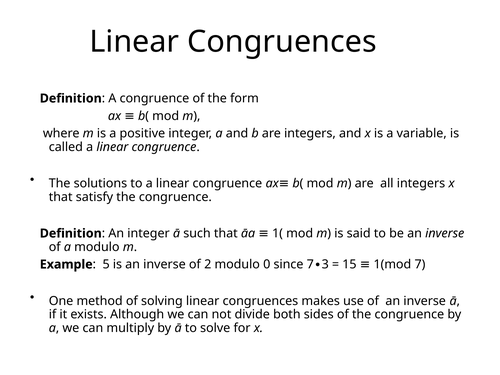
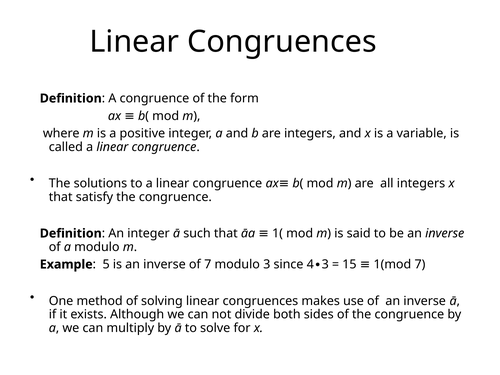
of 2: 2 -> 7
modulo 0: 0 -> 3
since 7: 7 -> 4
